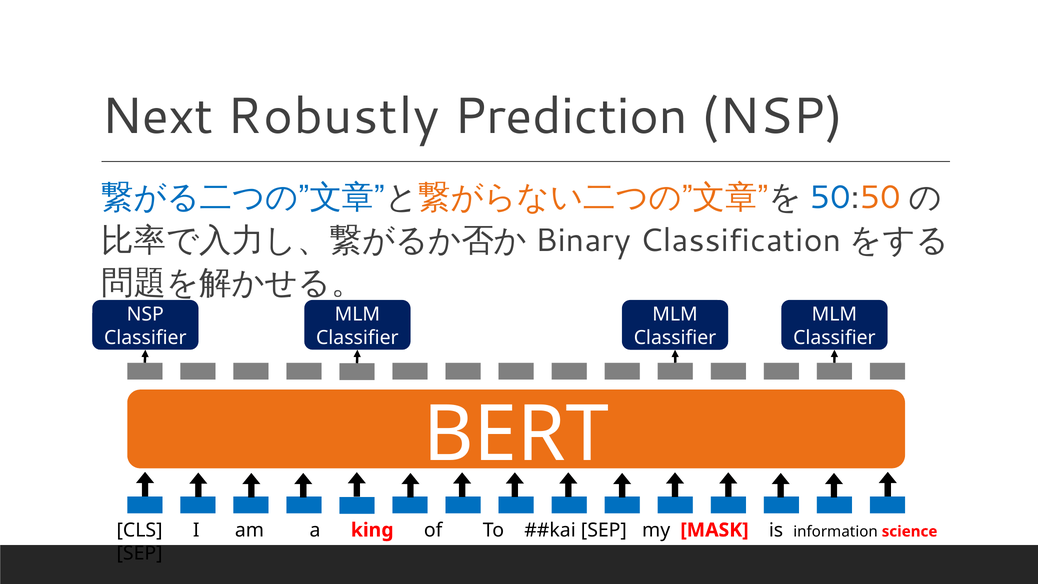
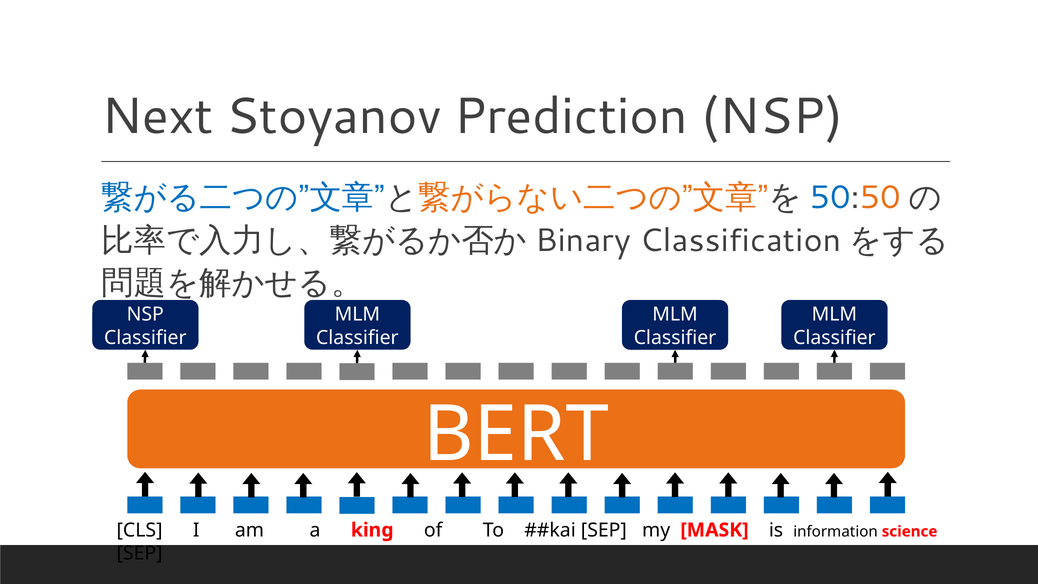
Robustly: Robustly -> Stoyanov
